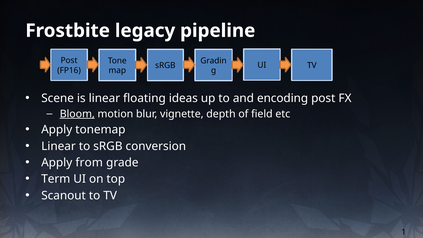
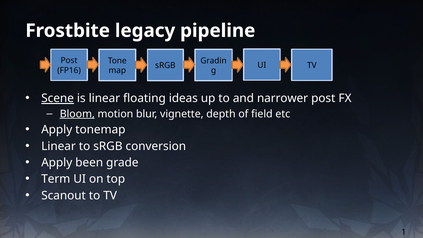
Scene underline: none -> present
encoding: encoding -> narrower
from: from -> been
